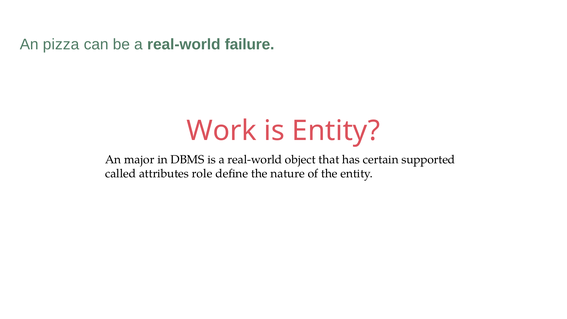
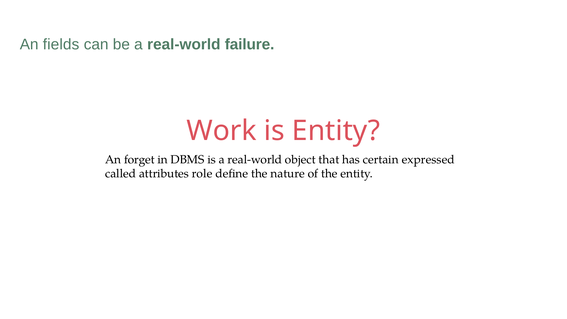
pizza: pizza -> fields
major: major -> forget
supported: supported -> expressed
